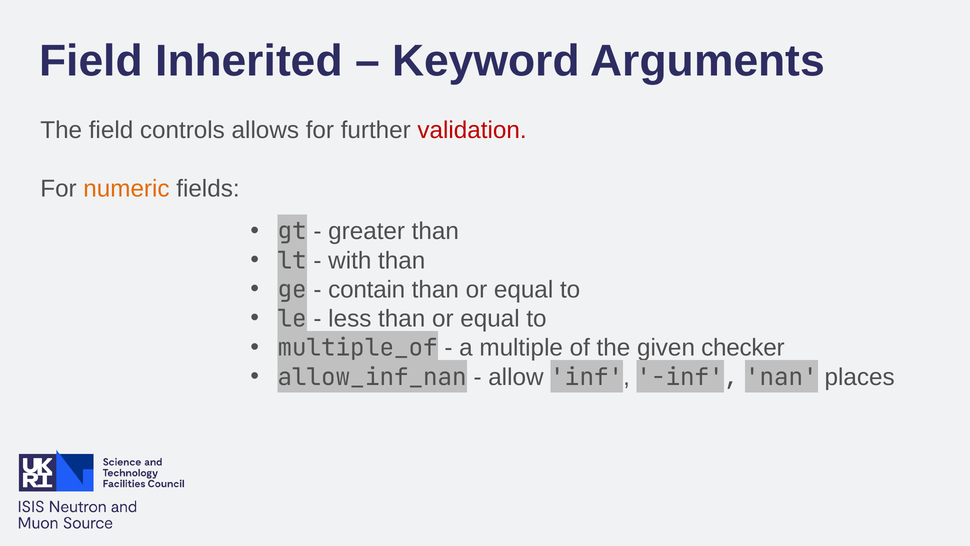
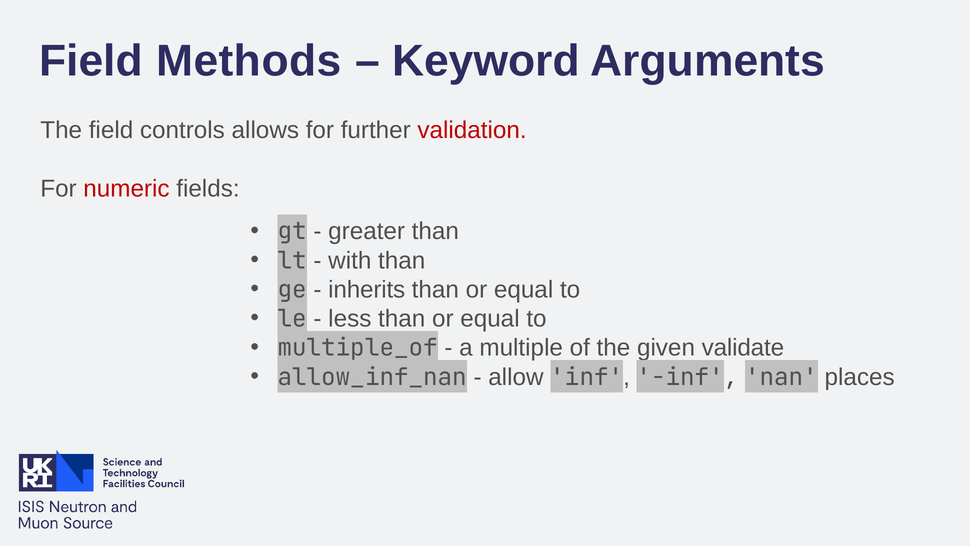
Inherited: Inherited -> Methods
numeric colour: orange -> red
contain: contain -> inherits
checker: checker -> validate
